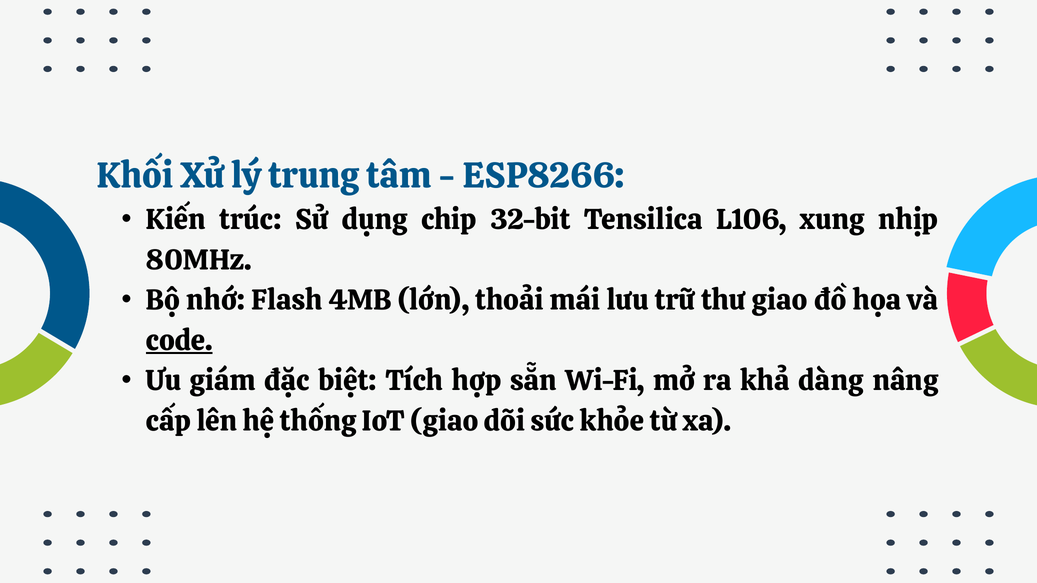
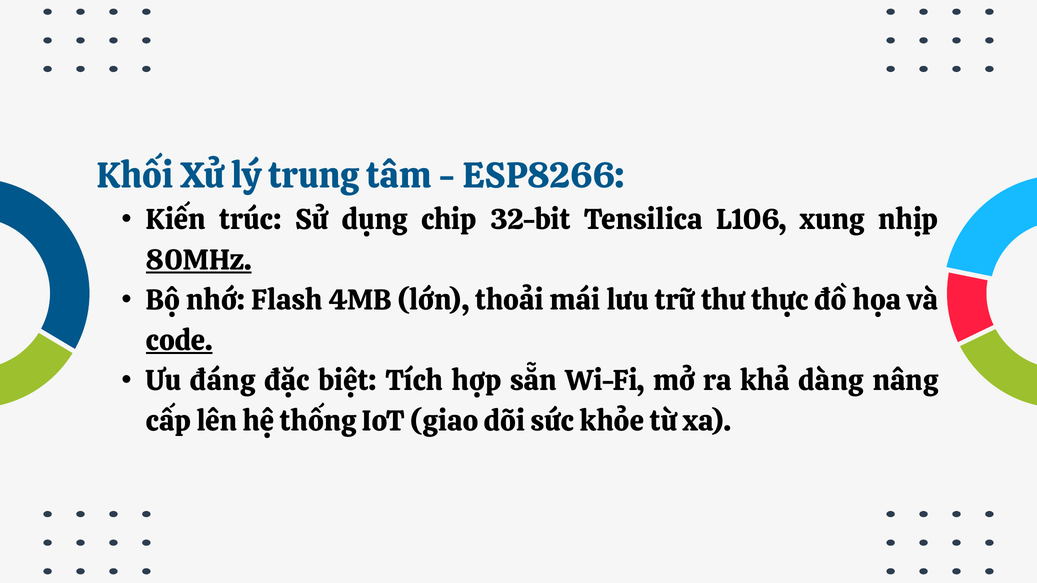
80MHz underline: none -> present
thư giao: giao -> thực
giám: giám -> đáng
